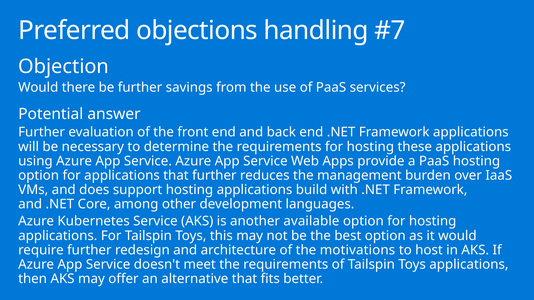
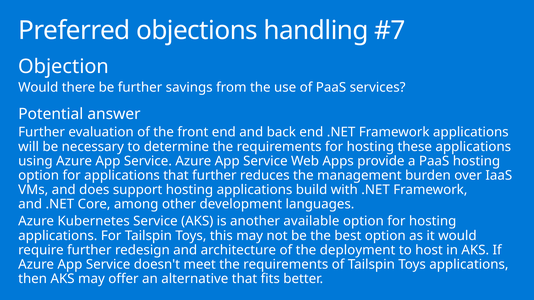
motivations: motivations -> deployment
